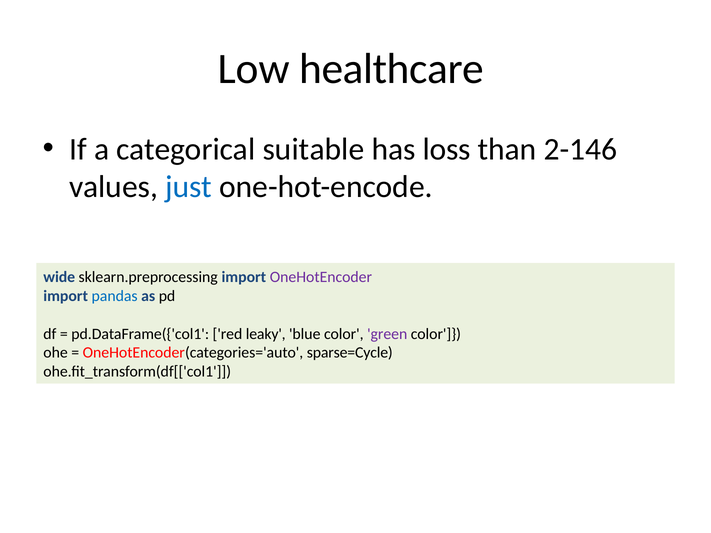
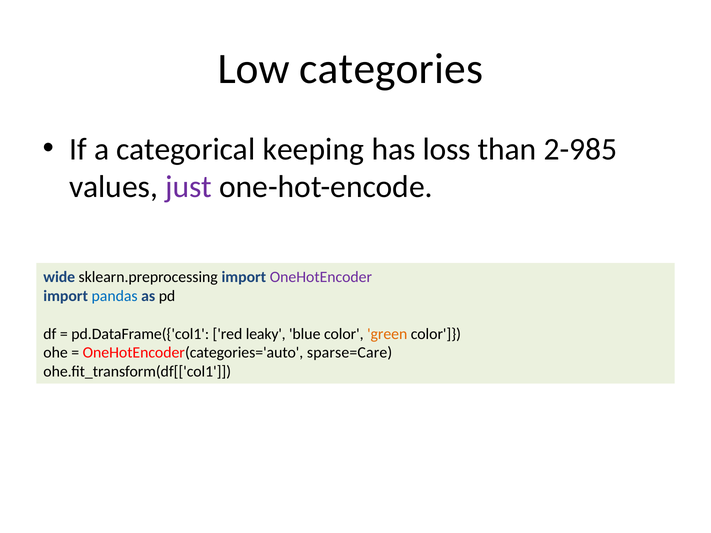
healthcare: healthcare -> categories
suitable: suitable -> keeping
2-146: 2-146 -> 2-985
just colour: blue -> purple
green colour: purple -> orange
sparse=Cycle: sparse=Cycle -> sparse=Care
